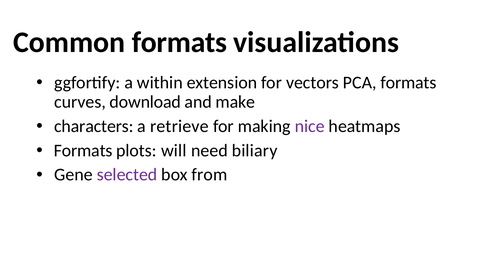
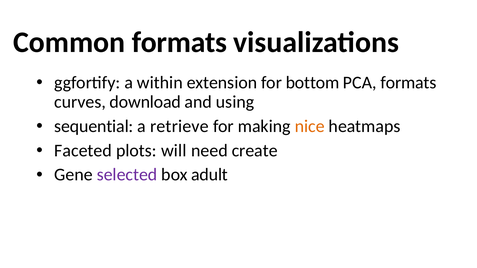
vectors: vectors -> bottom
make: make -> using
characters: characters -> sequential
nice colour: purple -> orange
Formats at (83, 151): Formats -> Faceted
biliary: biliary -> create
from: from -> adult
